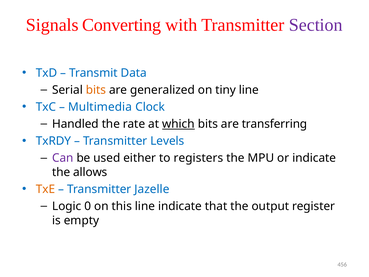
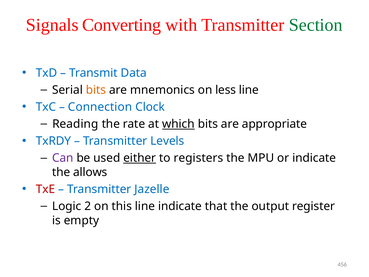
Section colour: purple -> green
generalized: generalized -> mnemonics
tiny: tiny -> less
Multimedia: Multimedia -> Connection
Handled: Handled -> Reading
transferring: transferring -> appropriate
either underline: none -> present
TxE colour: orange -> red
0: 0 -> 2
